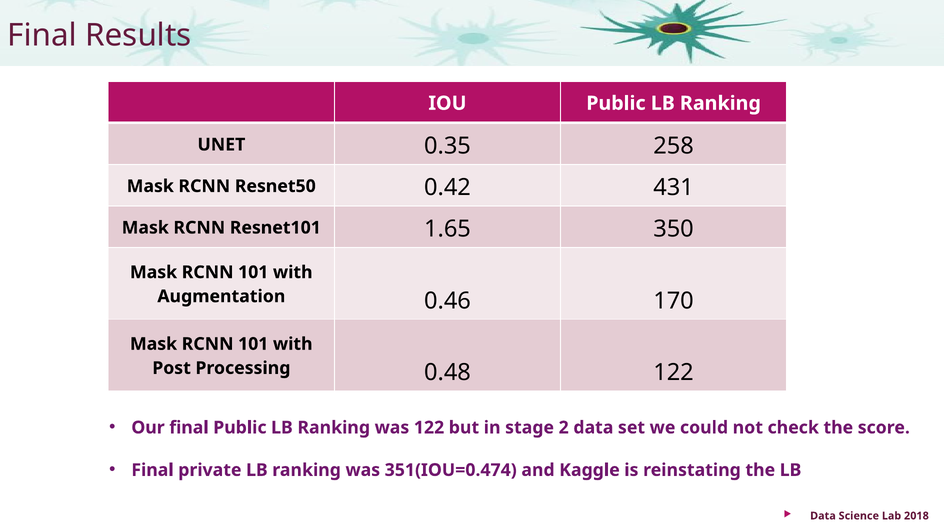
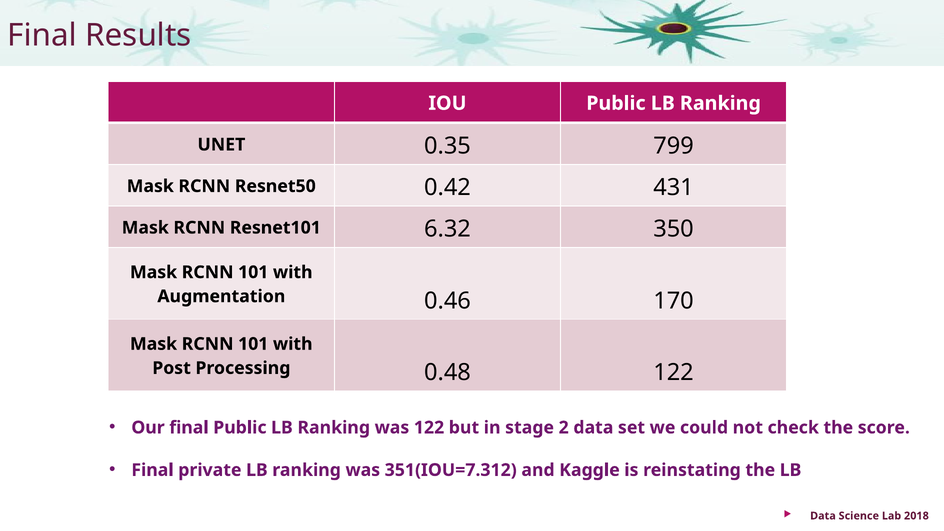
258: 258 -> 799
1.65: 1.65 -> 6.32
351(IOU=0.474: 351(IOU=0.474 -> 351(IOU=7.312
